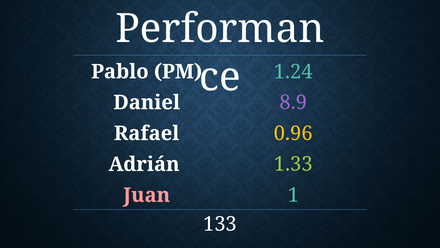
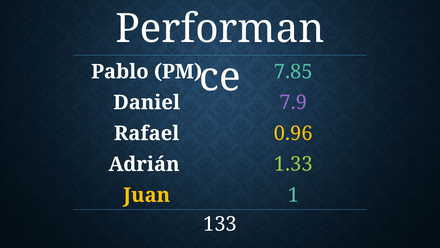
1.24: 1.24 -> 7.85
8.9: 8.9 -> 7.9
Juan colour: pink -> yellow
